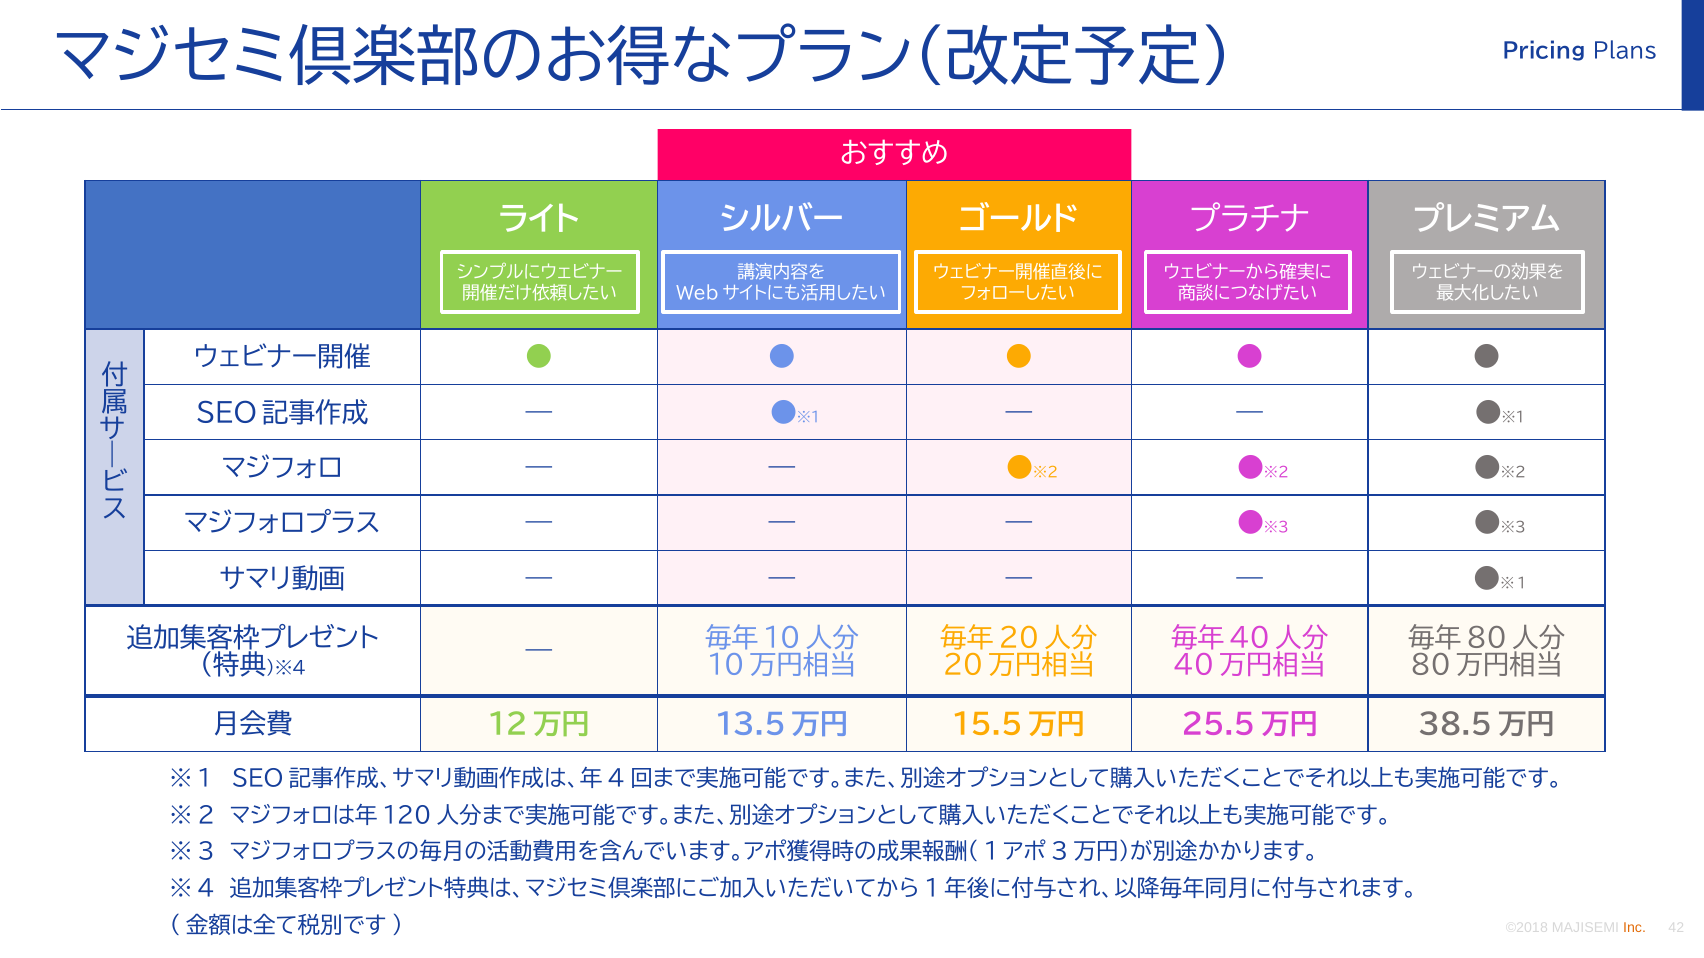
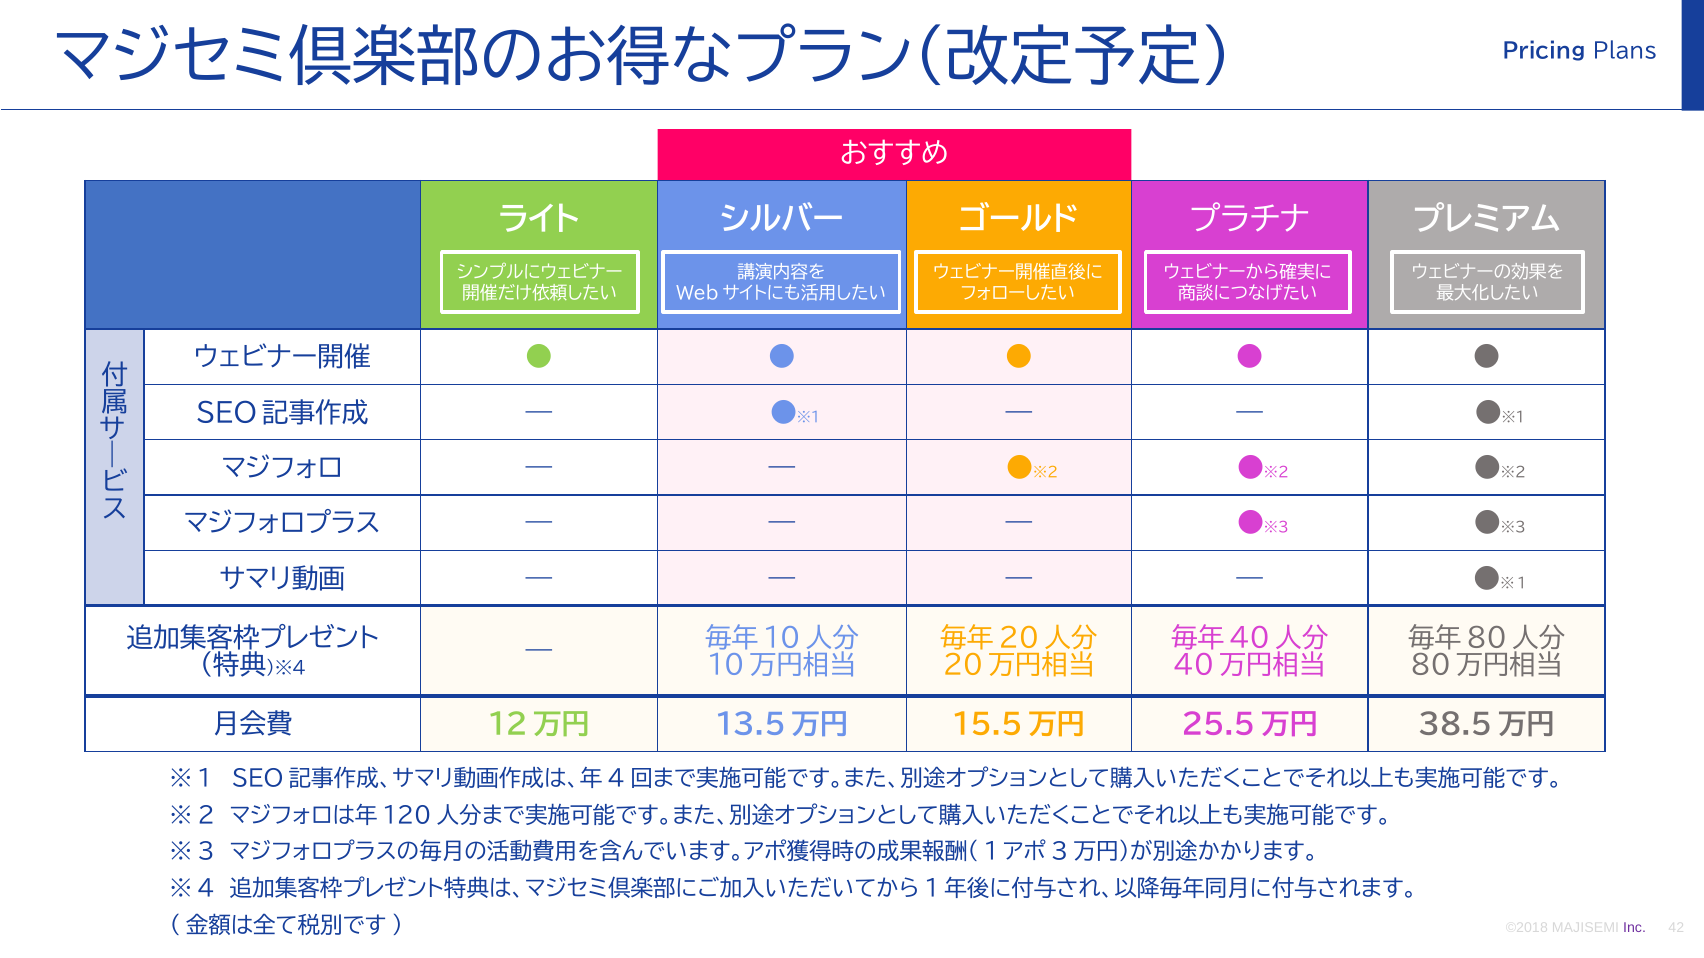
Inc colour: orange -> purple
